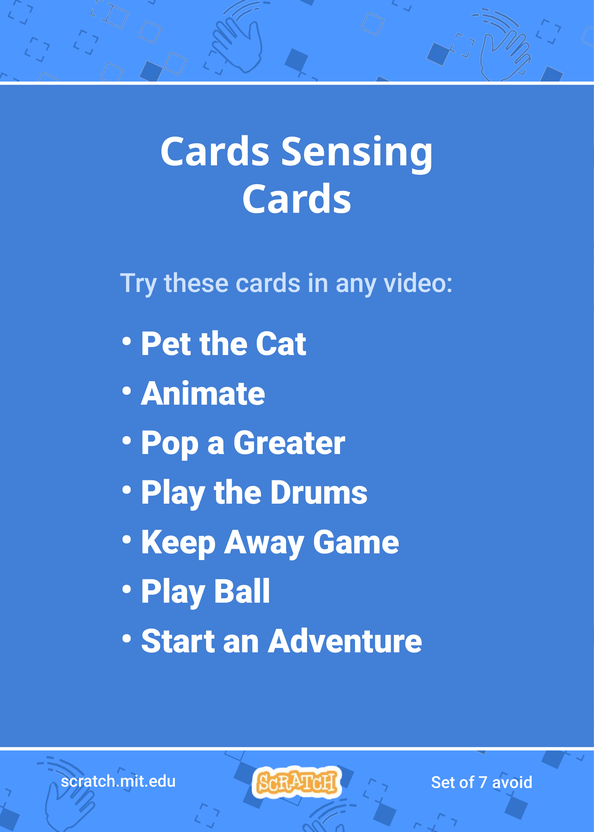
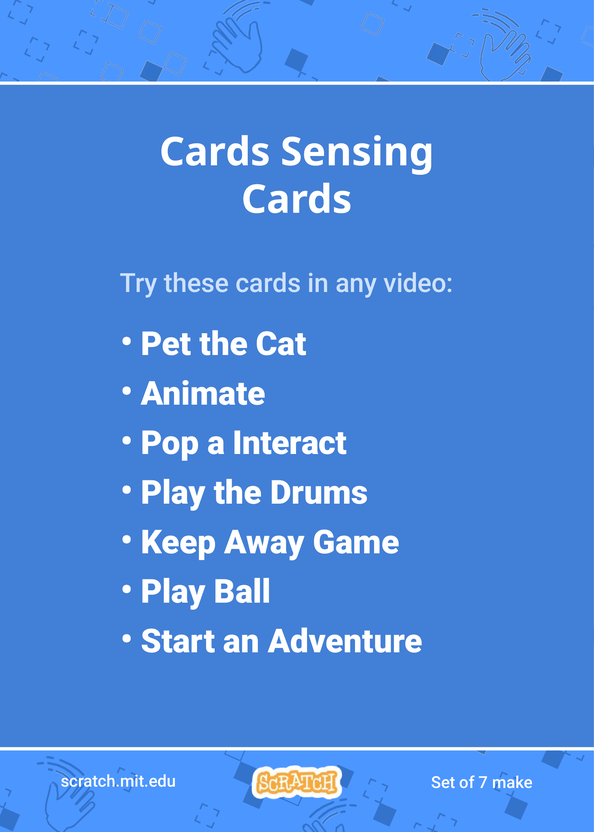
Greater: Greater -> Interact
avoid: avoid -> make
